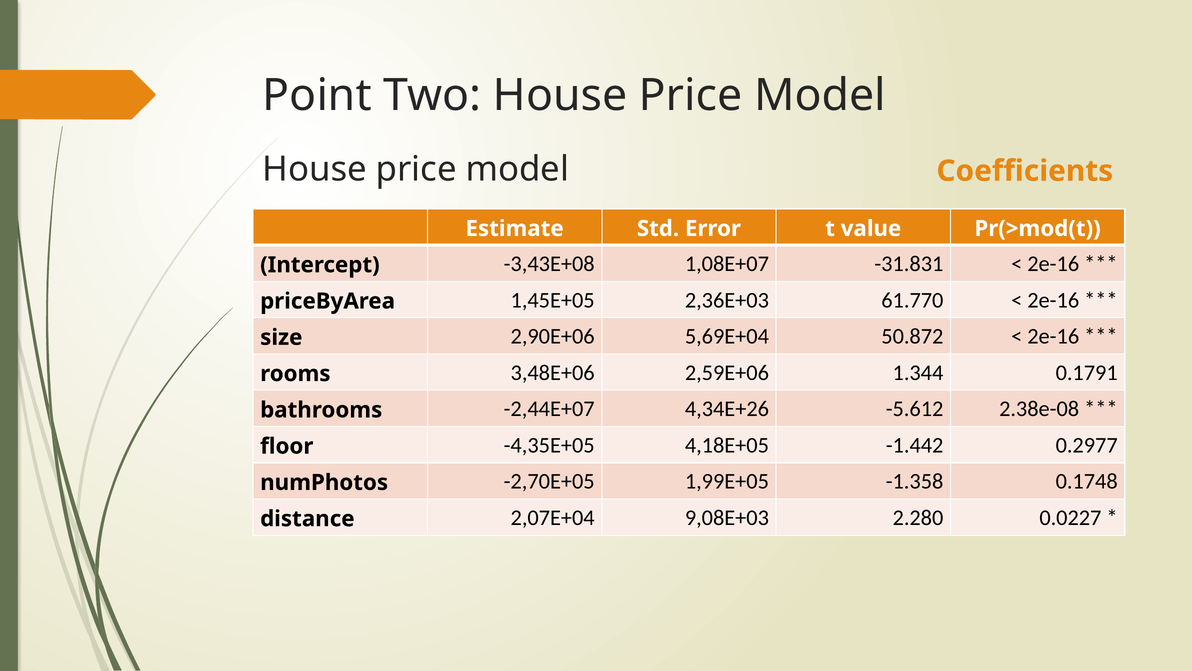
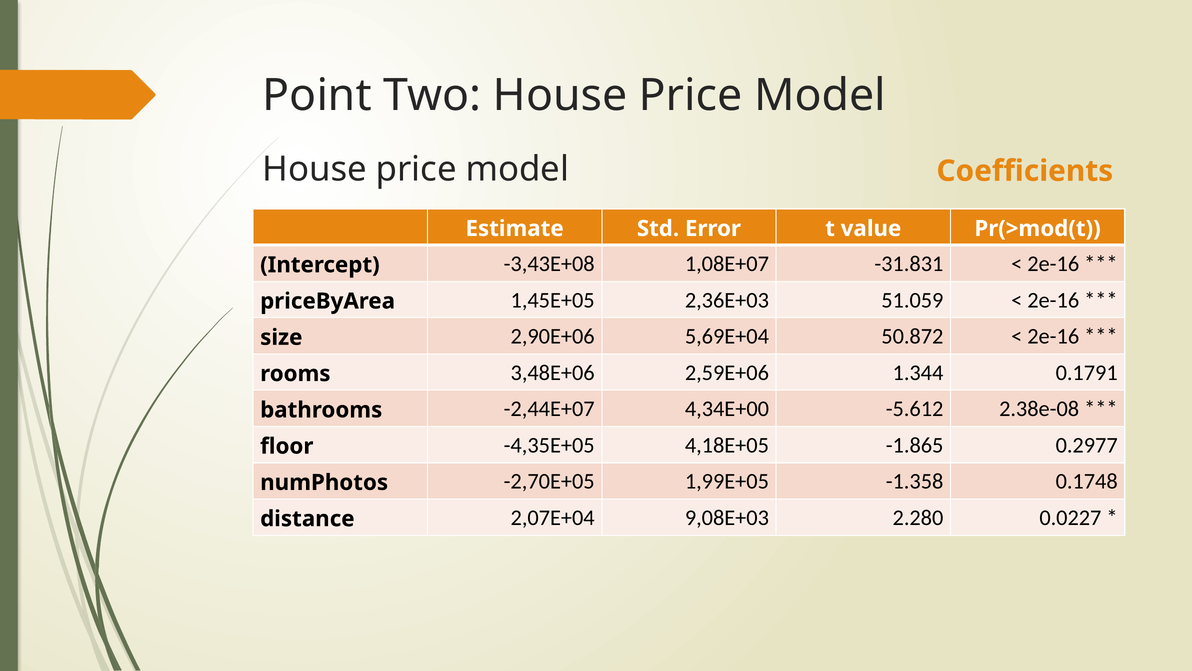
61.770: 61.770 -> 51.059
4,34E+26: 4,34E+26 -> 4,34E+00
-1.442: -1.442 -> -1.865
